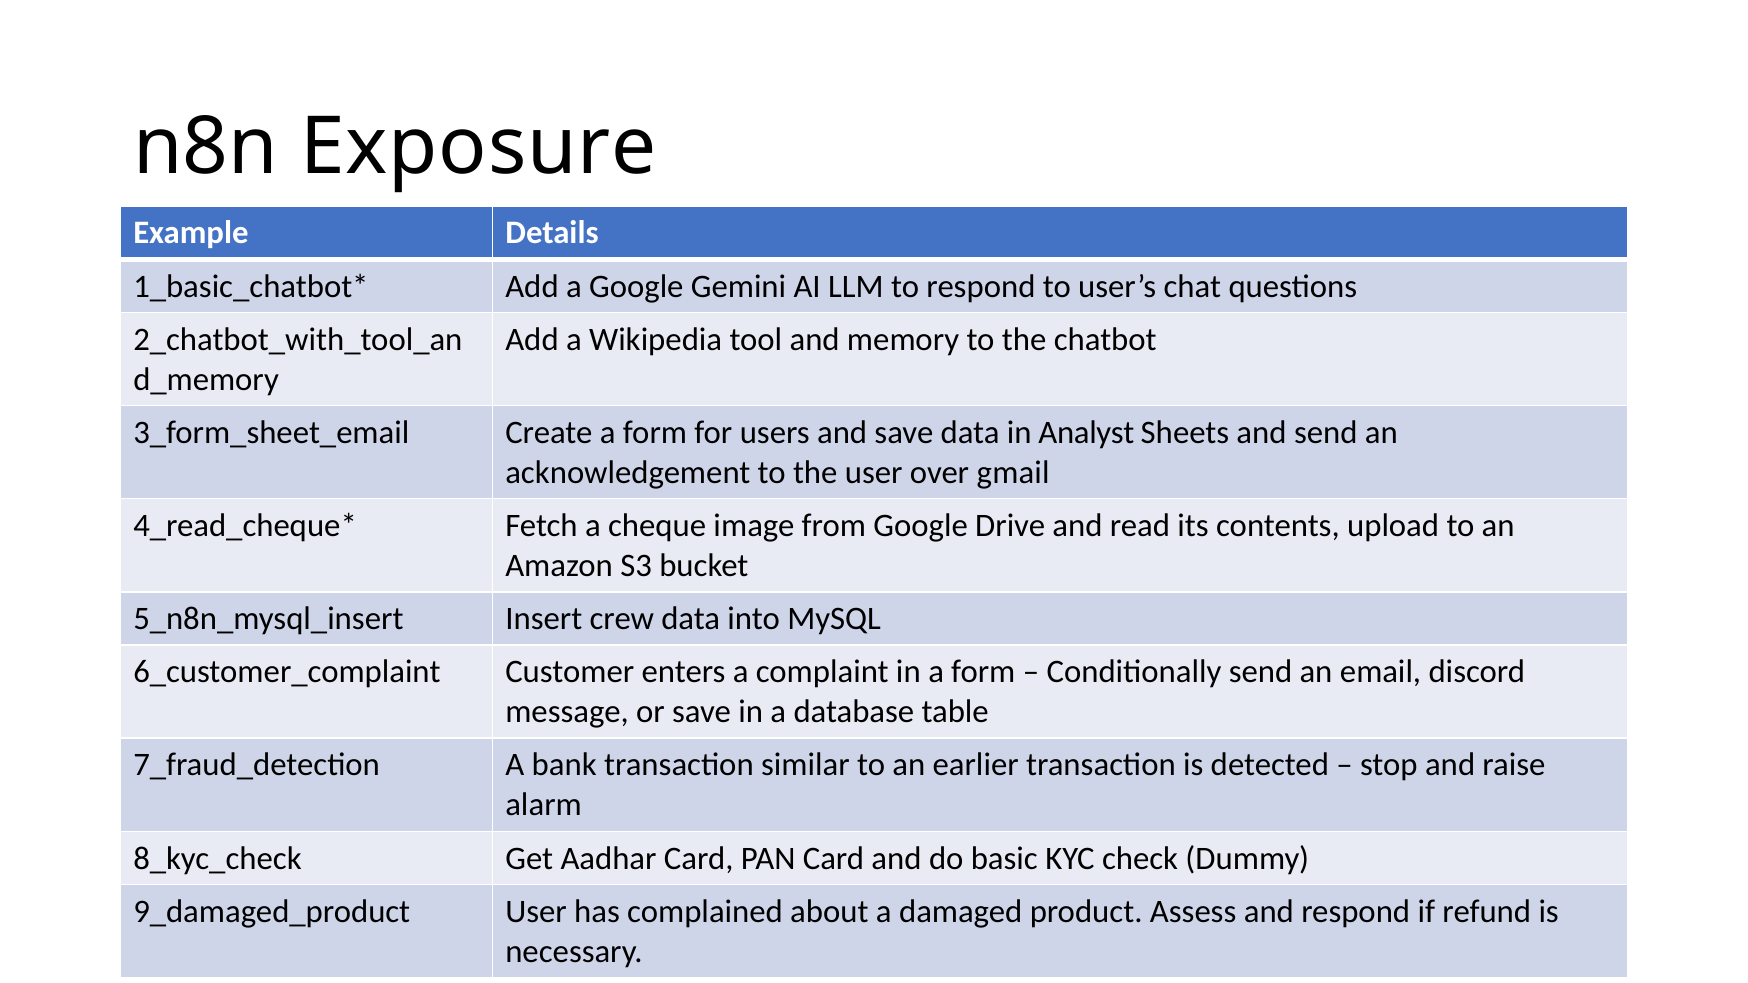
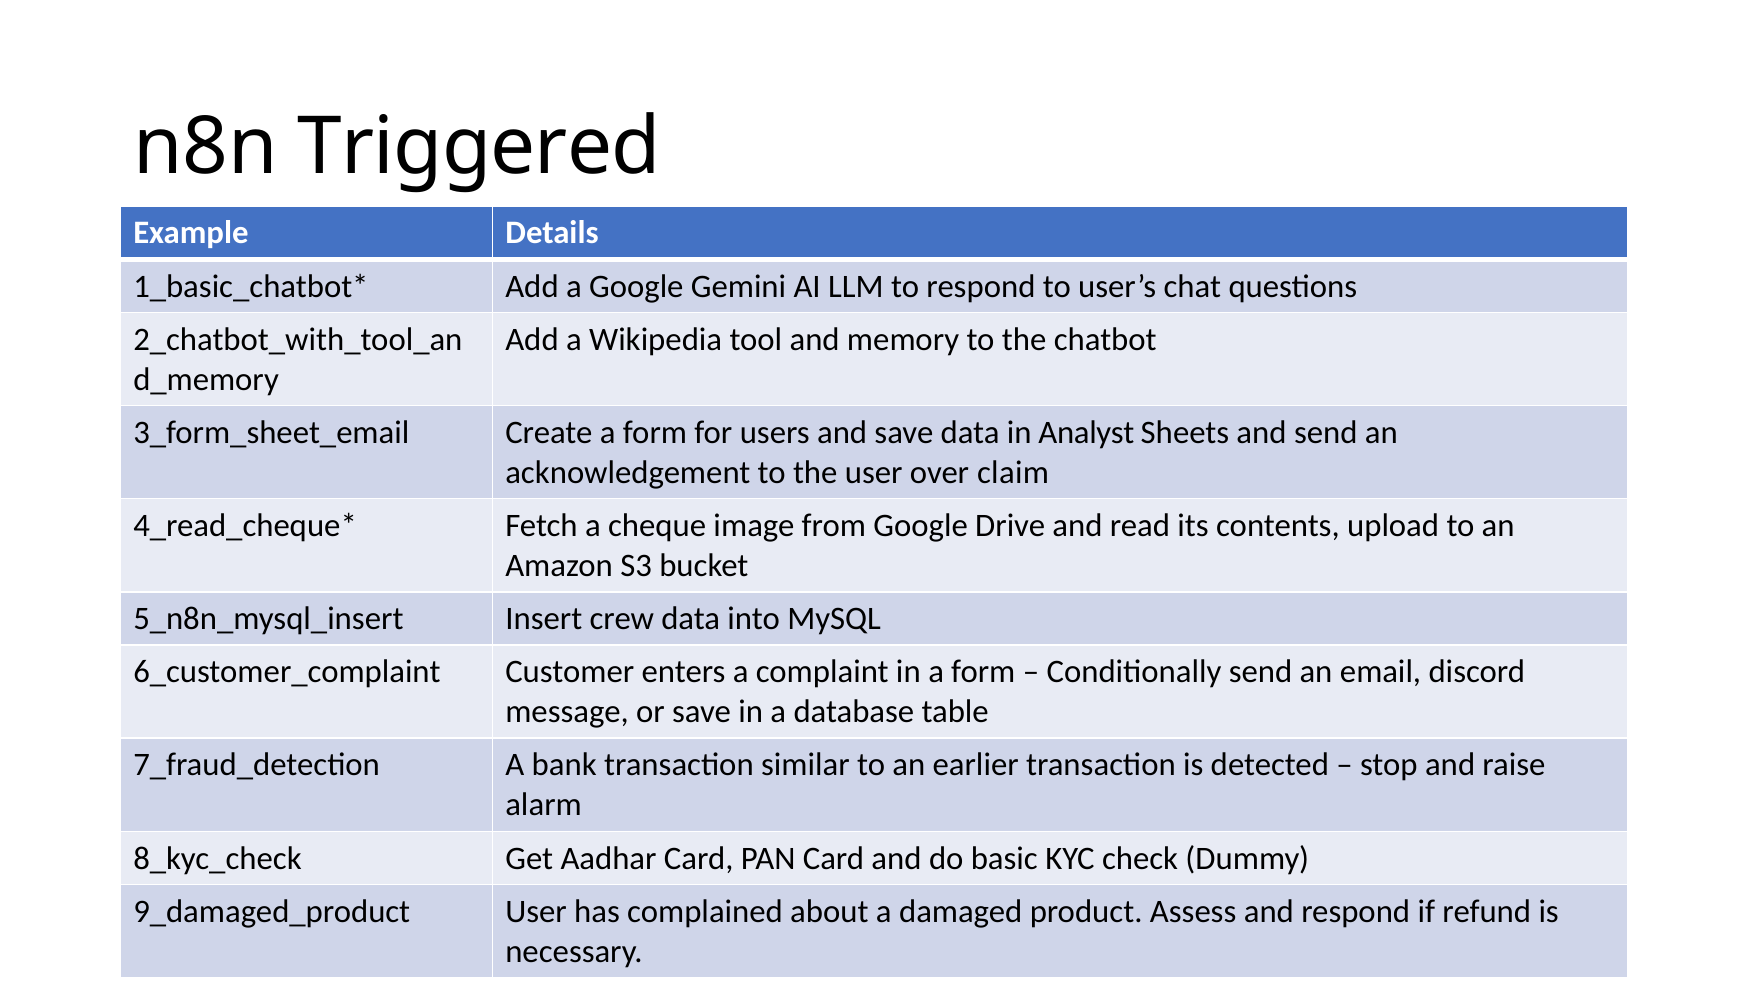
Exposure: Exposure -> Triggered
gmail: gmail -> claim
